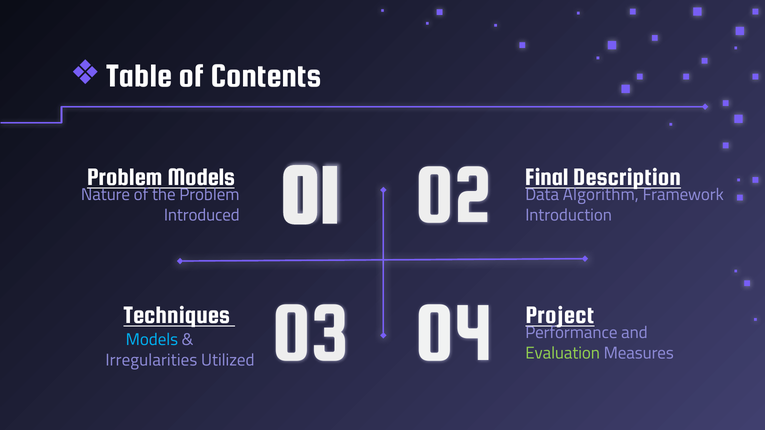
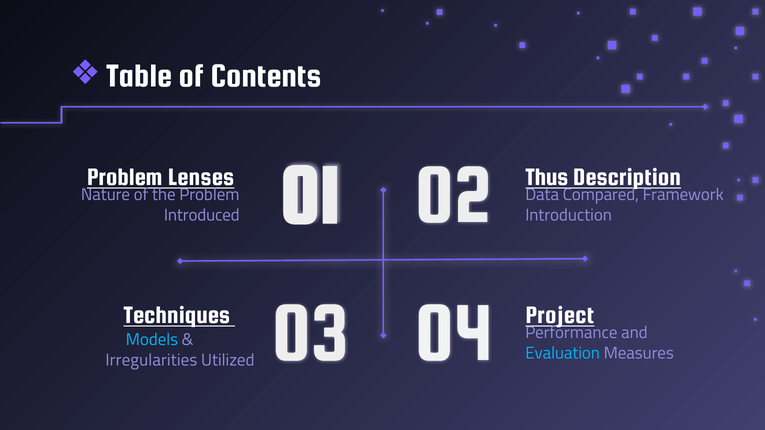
Algorithm: Algorithm -> Compared
Problem Models: Models -> Lenses
Final: Final -> Thus
Evaluation colour: light green -> light blue
